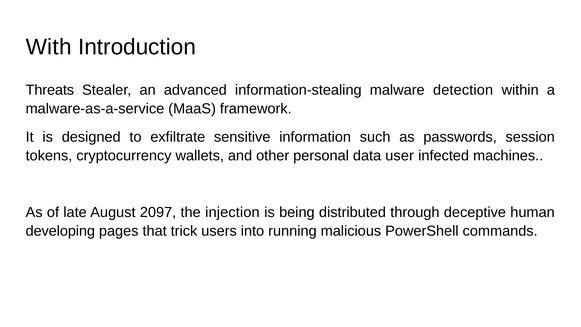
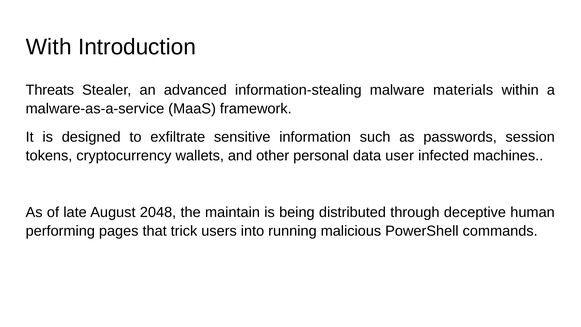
detection: detection -> materials
2097: 2097 -> 2048
injection: injection -> maintain
developing: developing -> performing
